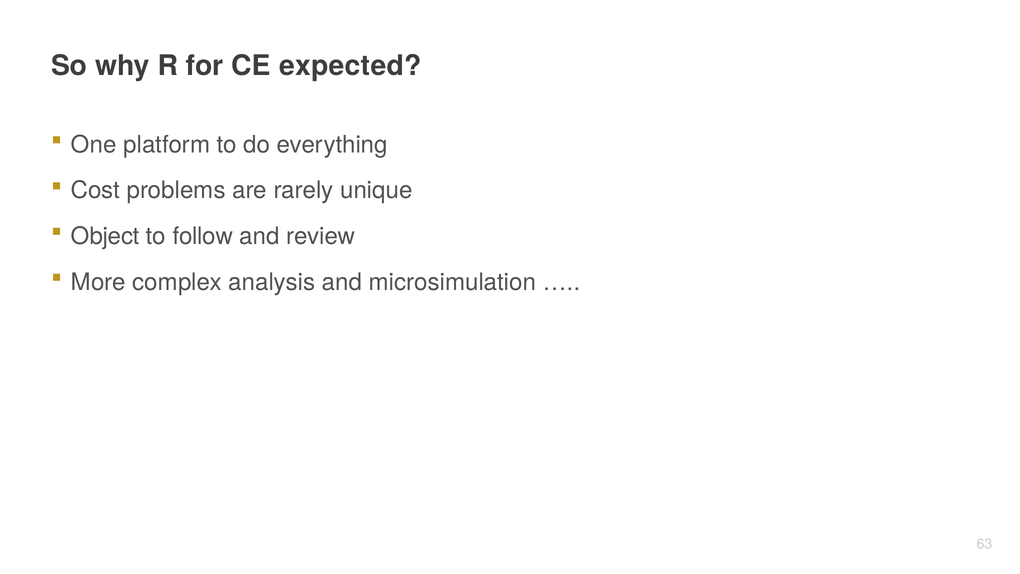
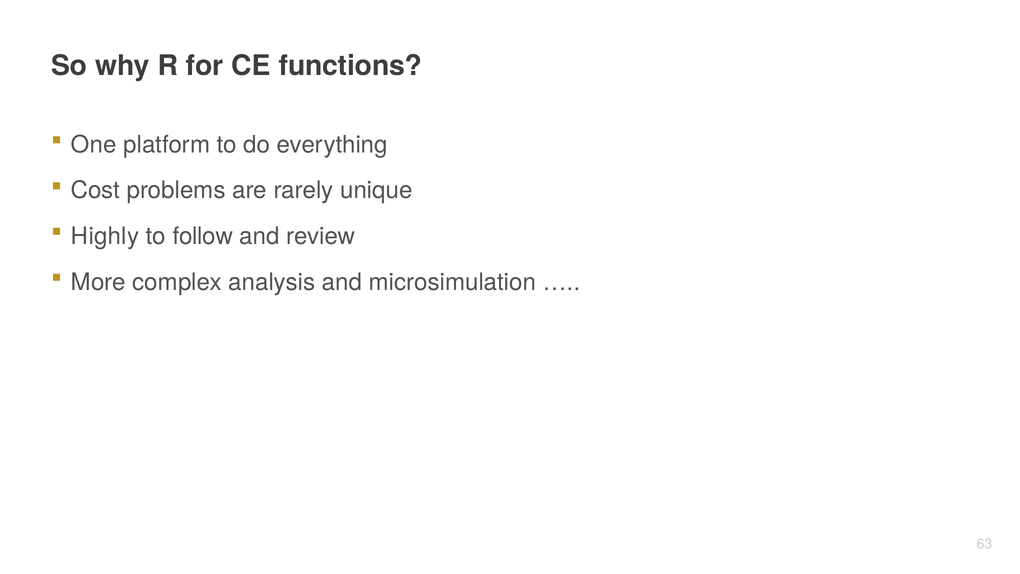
expected: expected -> functions
Object: Object -> Highly
